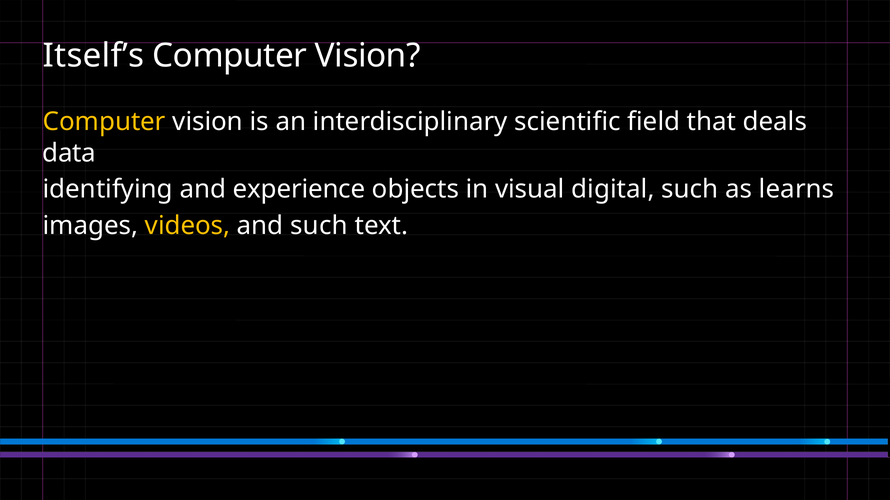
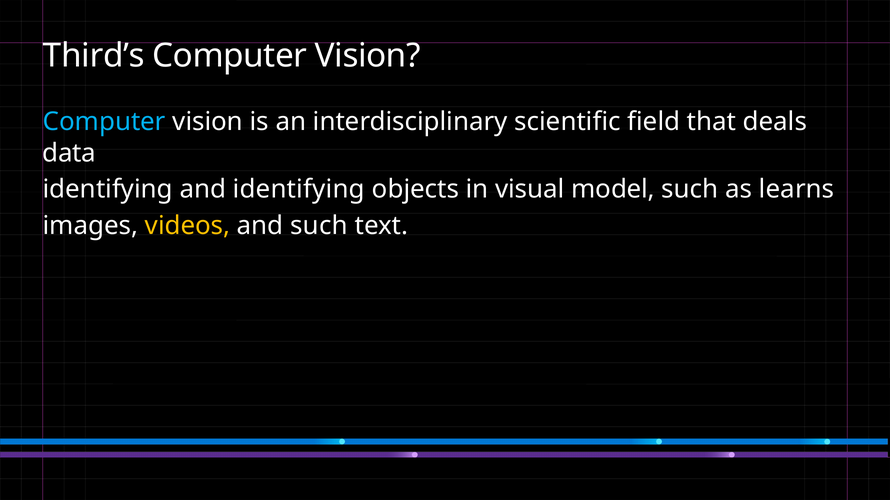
Itself’s: Itself’s -> Third’s
Computer at (104, 122) colour: yellow -> light blue
and experience: experience -> identifying
digital: digital -> model
